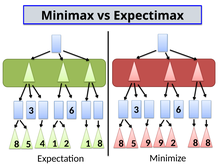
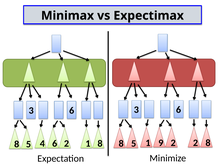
5 9: 9 -> 1
2 8: 8 -> 2
4 1: 1 -> 6
